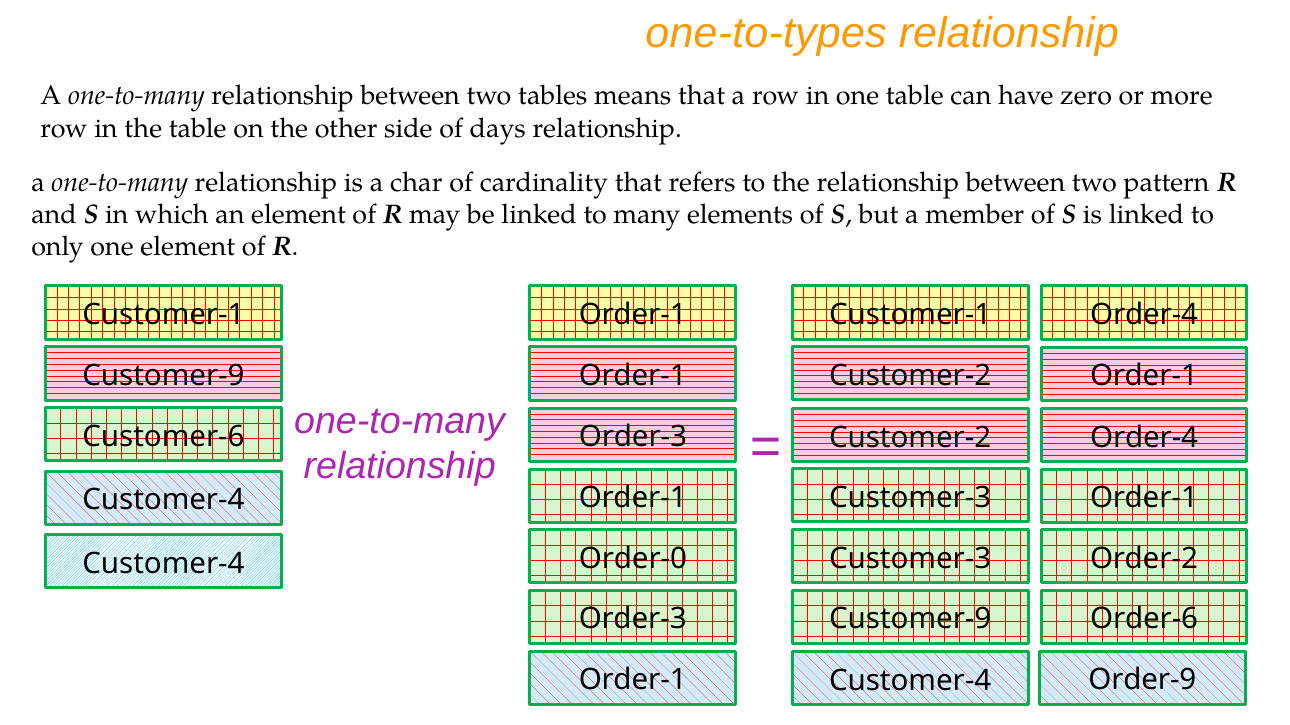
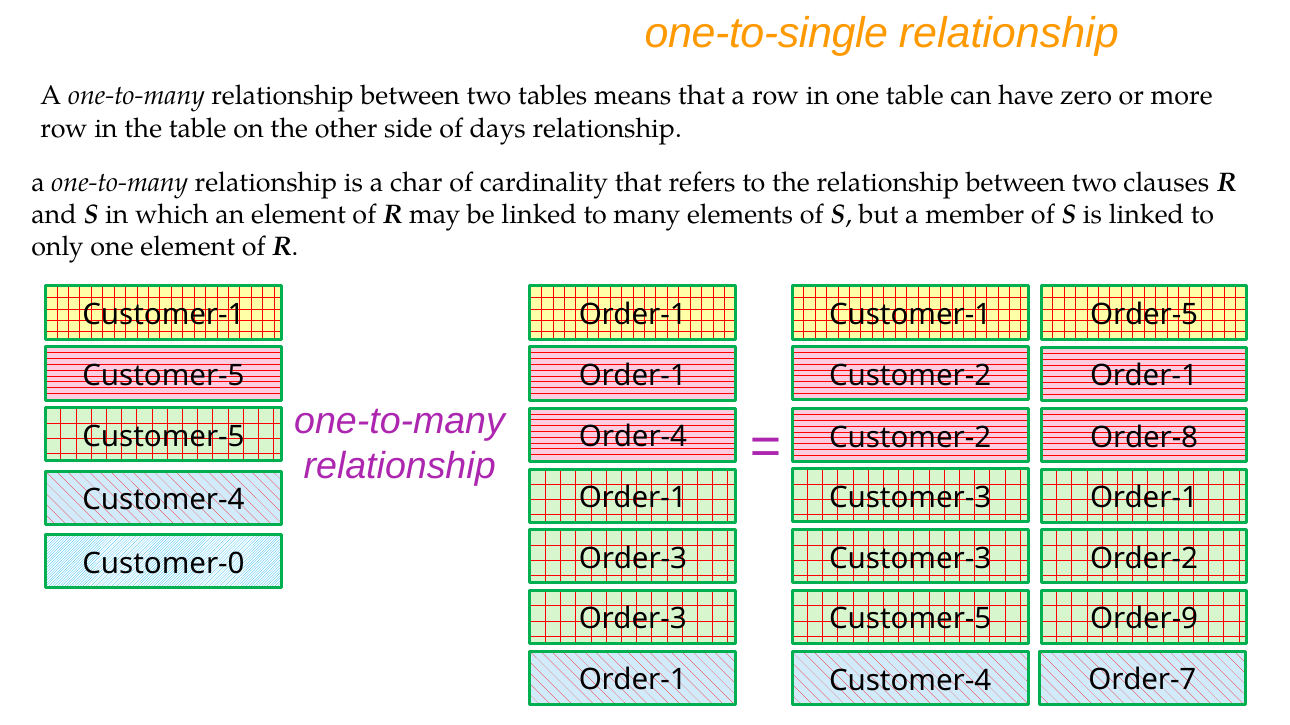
one-to-types: one-to-types -> one-to-single
pattern: pattern -> clauses
Customer-1 Order-4: Order-4 -> Order-5
Customer-9 at (163, 376): Customer-9 -> Customer-5
Customer-6 at (163, 437): Customer-6 -> Customer-5
Order-3 at (633, 437): Order-3 -> Order-4
Order-4 at (1144, 438): Order-4 -> Order-8
Order-0 at (633, 559): Order-0 -> Order-3
Customer-4 at (163, 564): Customer-4 -> Customer-0
Customer-9 at (910, 620): Customer-9 -> Customer-5
Order-6: Order-6 -> Order-9
Order-9: Order-9 -> Order-7
